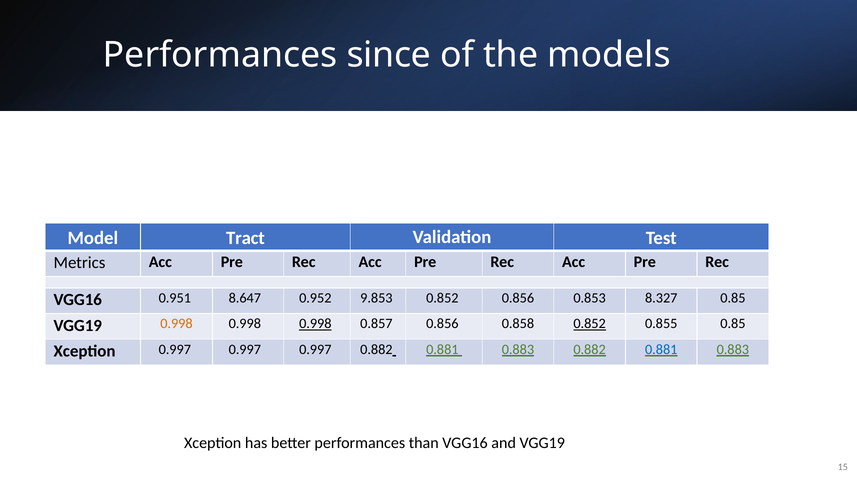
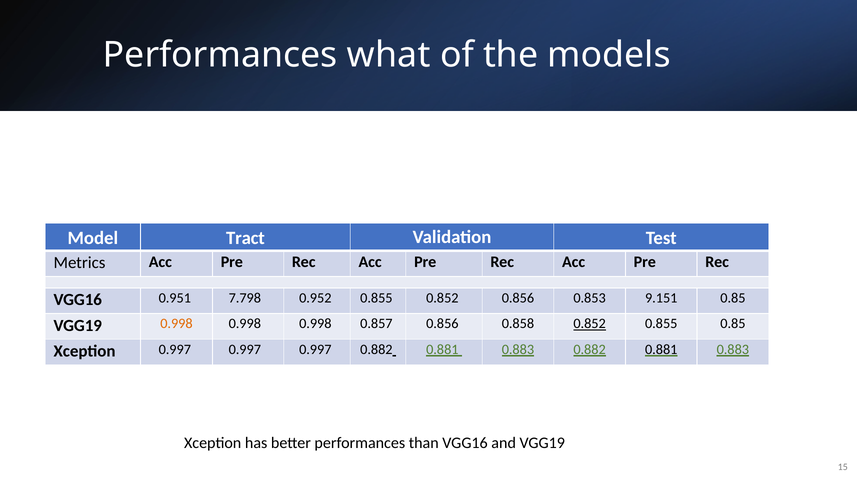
since: since -> what
8.647: 8.647 -> 7.798
0.952 9.853: 9.853 -> 0.855
8.327: 8.327 -> 9.151
0.998 at (315, 324) underline: present -> none
0.881 at (661, 349) colour: blue -> black
